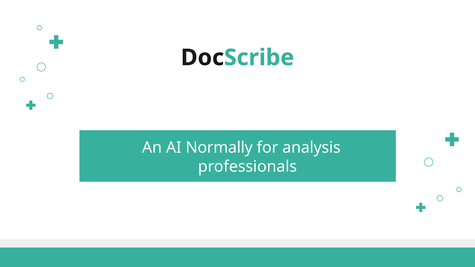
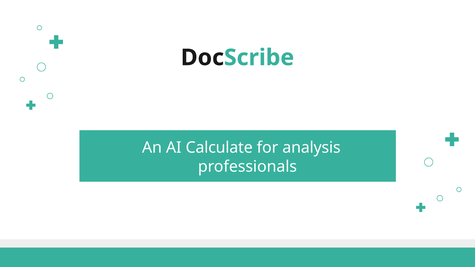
Normally: Normally -> Calculate
